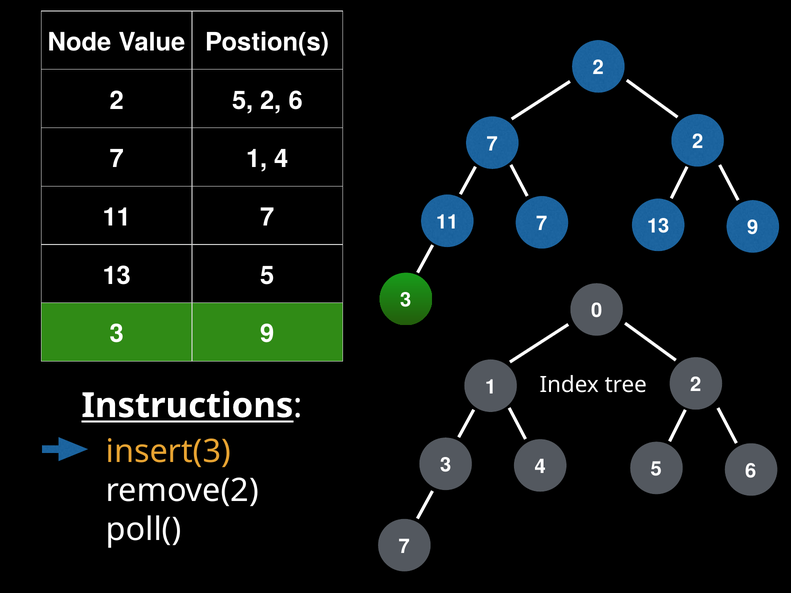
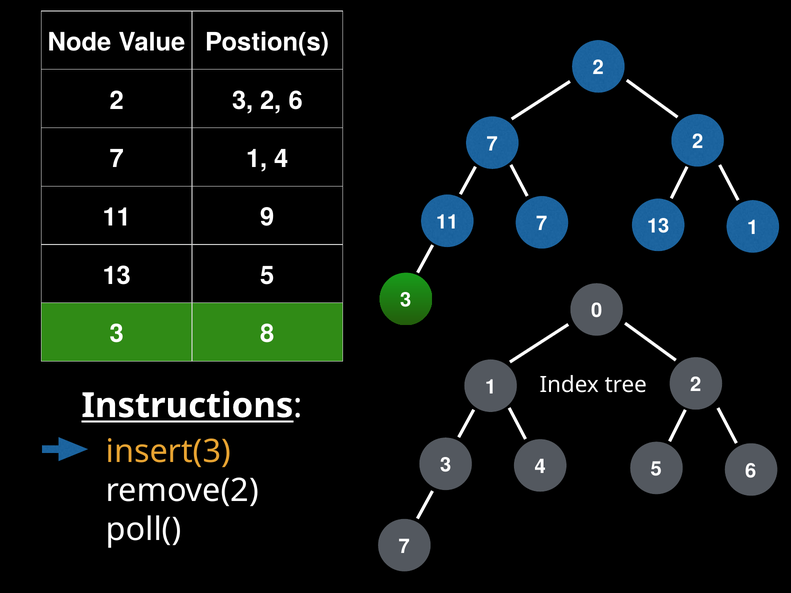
5 at (243, 101): 5 -> 3
11 7: 7 -> 9
11 9: 9 -> 1
3 9: 9 -> 8
